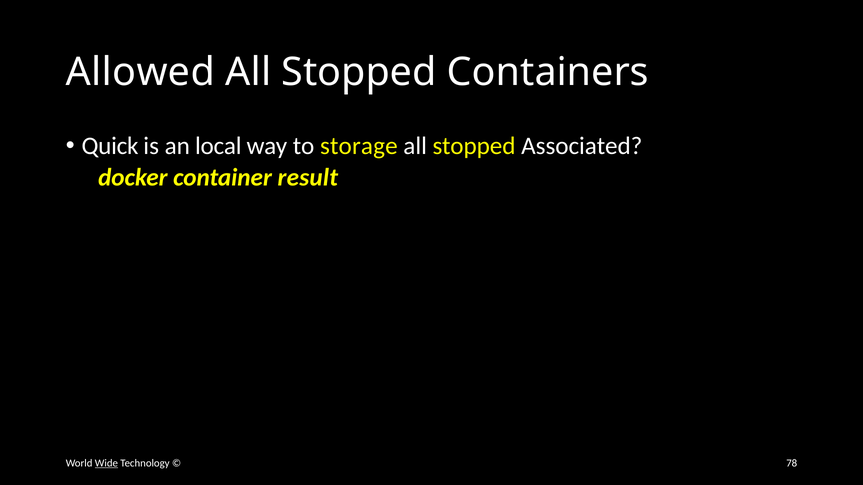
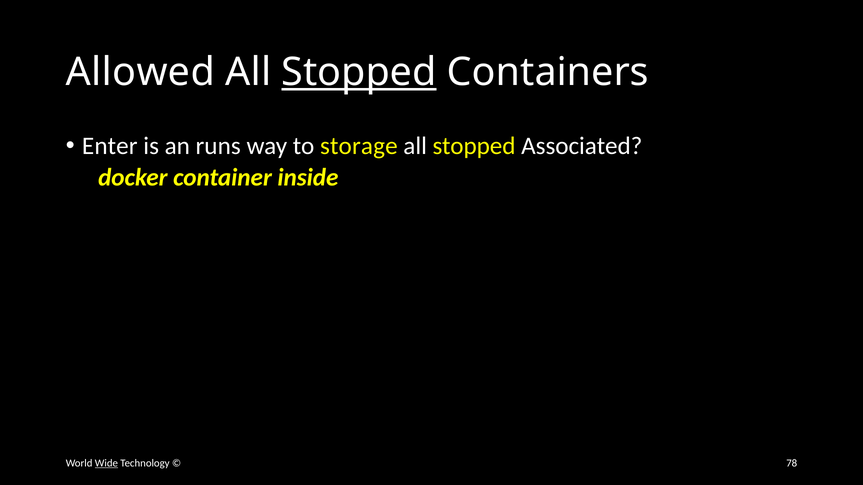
Stopped at (359, 72) underline: none -> present
Quick: Quick -> Enter
local: local -> runs
result: result -> inside
